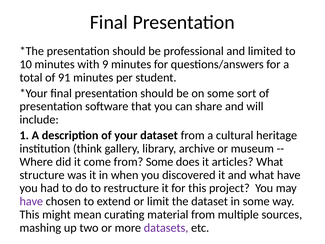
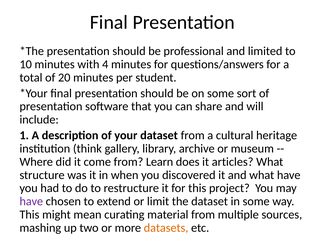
9: 9 -> 4
91: 91 -> 20
from Some: Some -> Learn
datasets colour: purple -> orange
